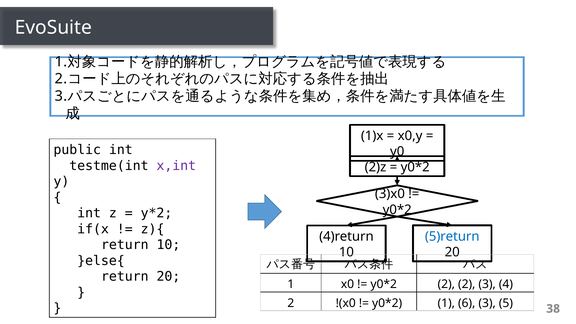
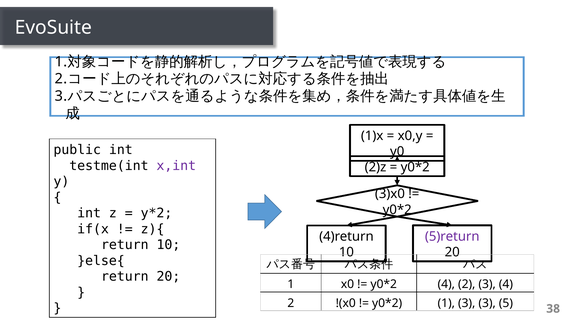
5)return colour: blue -> purple
2 at (446, 284): 2 -> 4
1 6: 6 -> 3
